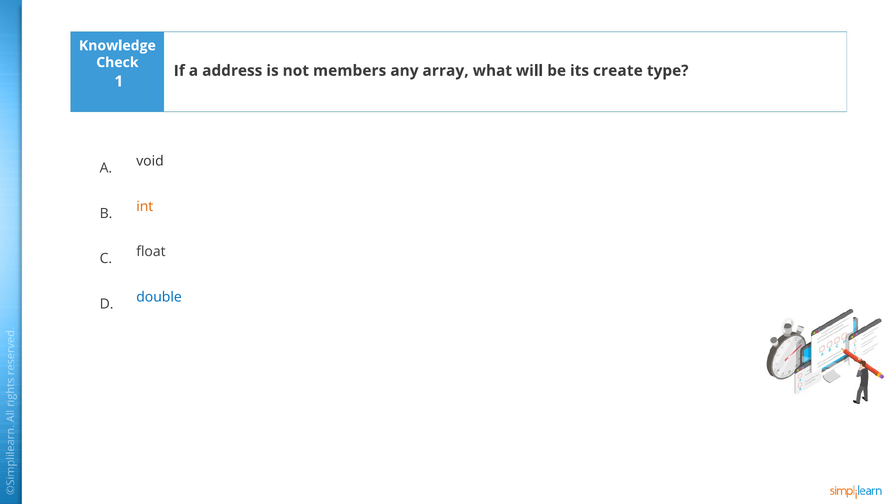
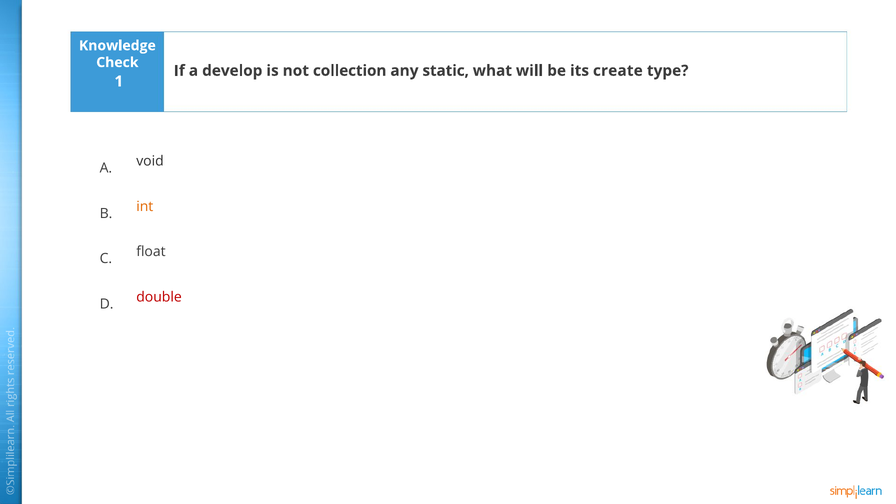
address: address -> develop
members: members -> collection
array: array -> static
double colour: blue -> red
